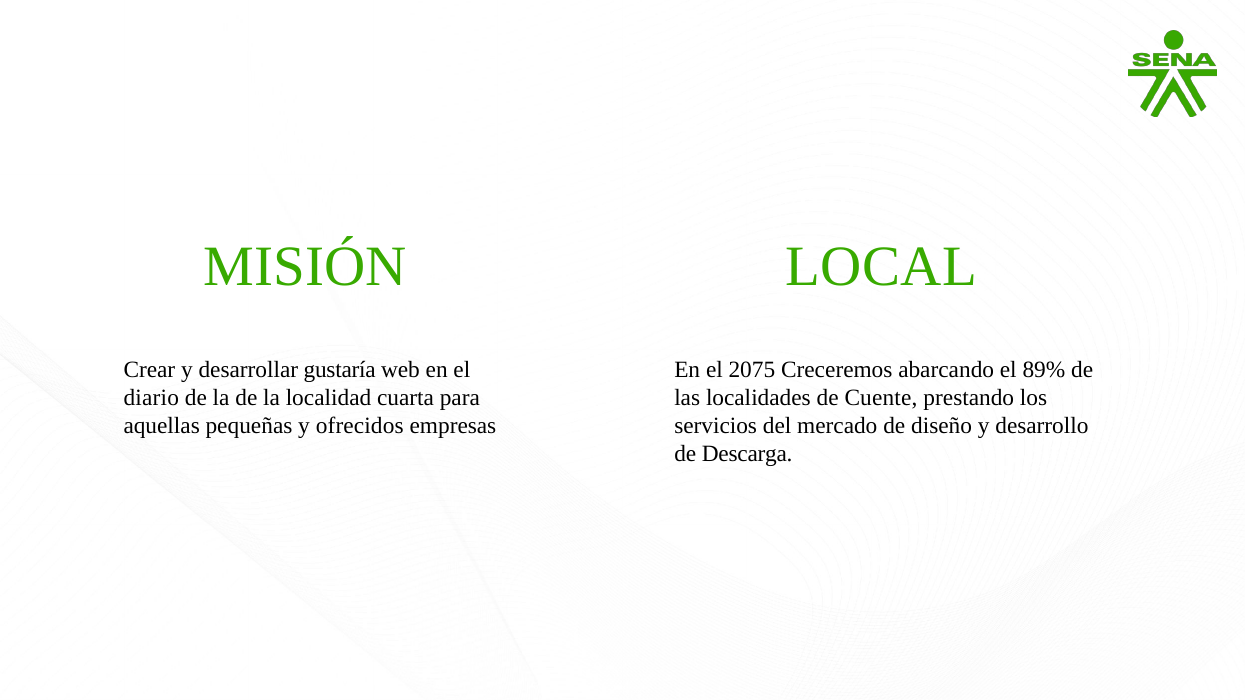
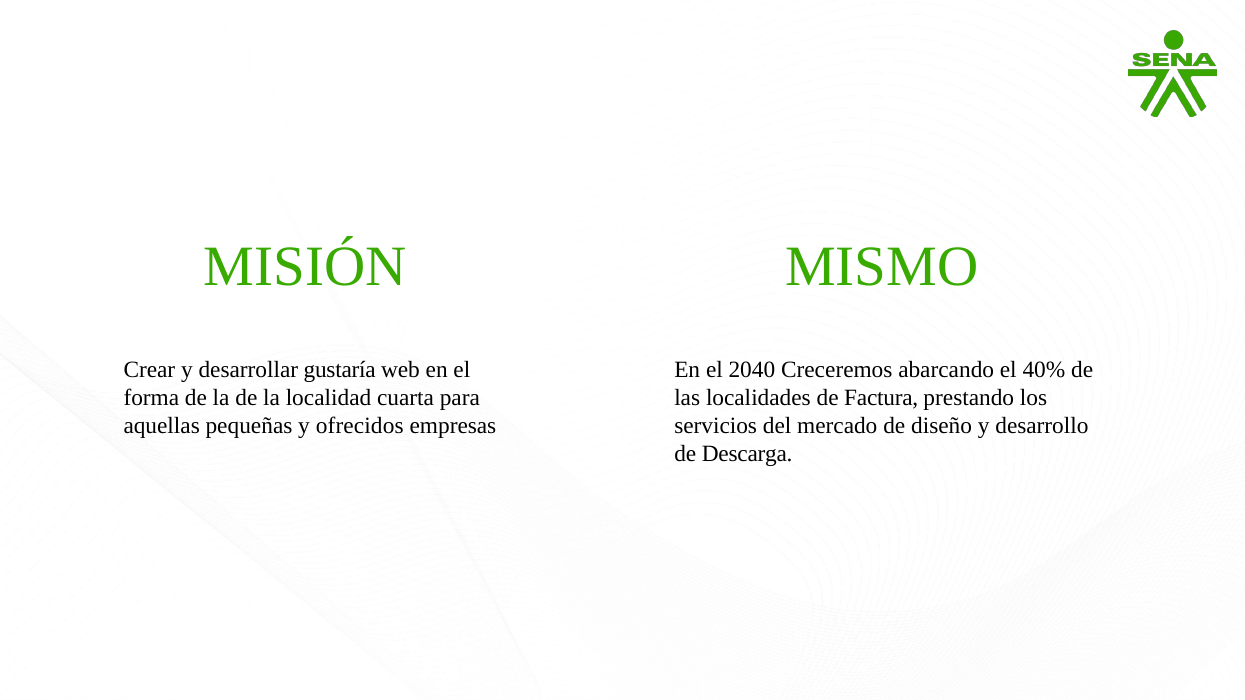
LOCAL: LOCAL -> MISMO
2075: 2075 -> 2040
89%: 89% -> 40%
diario: diario -> forma
Cuente: Cuente -> Factura
